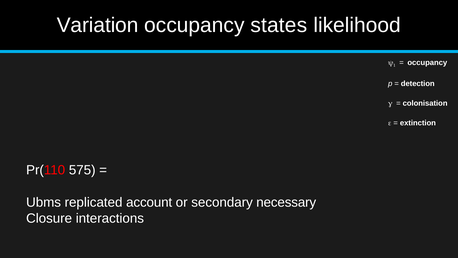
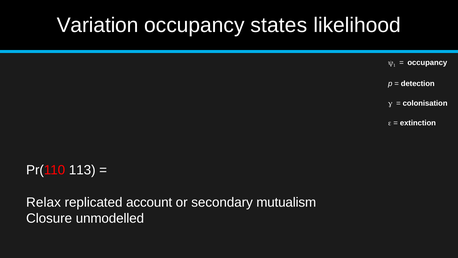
575: 575 -> 113
Ubms: Ubms -> Relax
necessary: necessary -> mutualism
interactions: interactions -> unmodelled
